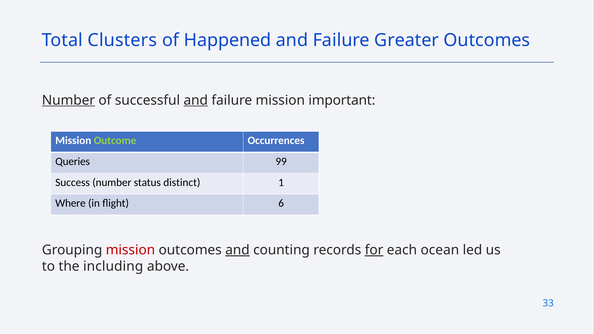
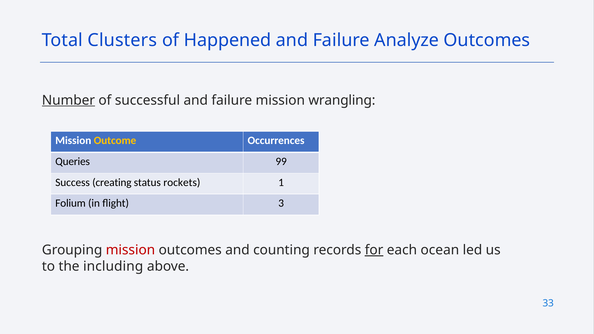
Greater: Greater -> Analyze
and at (196, 100) underline: present -> none
important: important -> wrangling
Outcome colour: light green -> yellow
Success number: number -> creating
distinct: distinct -> rockets
Where: Where -> Folium
6: 6 -> 3
and at (237, 250) underline: present -> none
